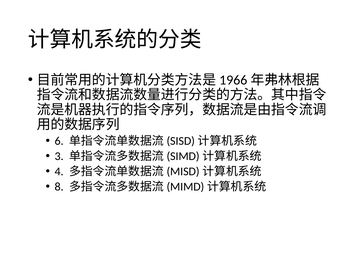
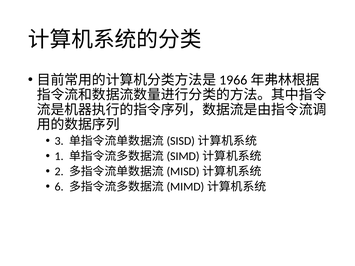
6: 6 -> 3
3: 3 -> 1
4: 4 -> 2
8: 8 -> 6
